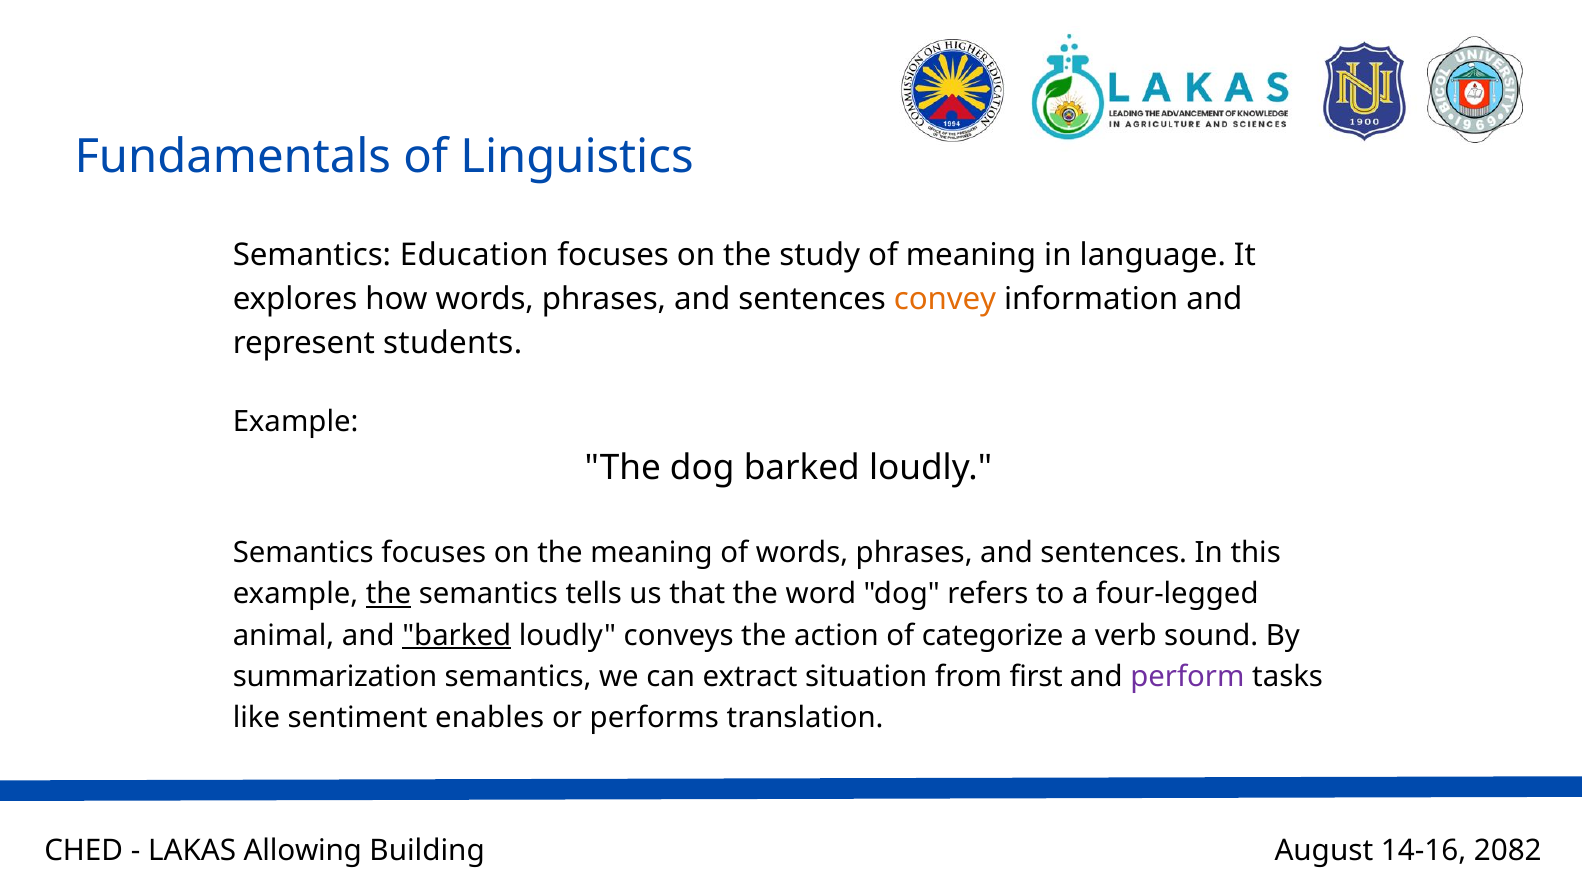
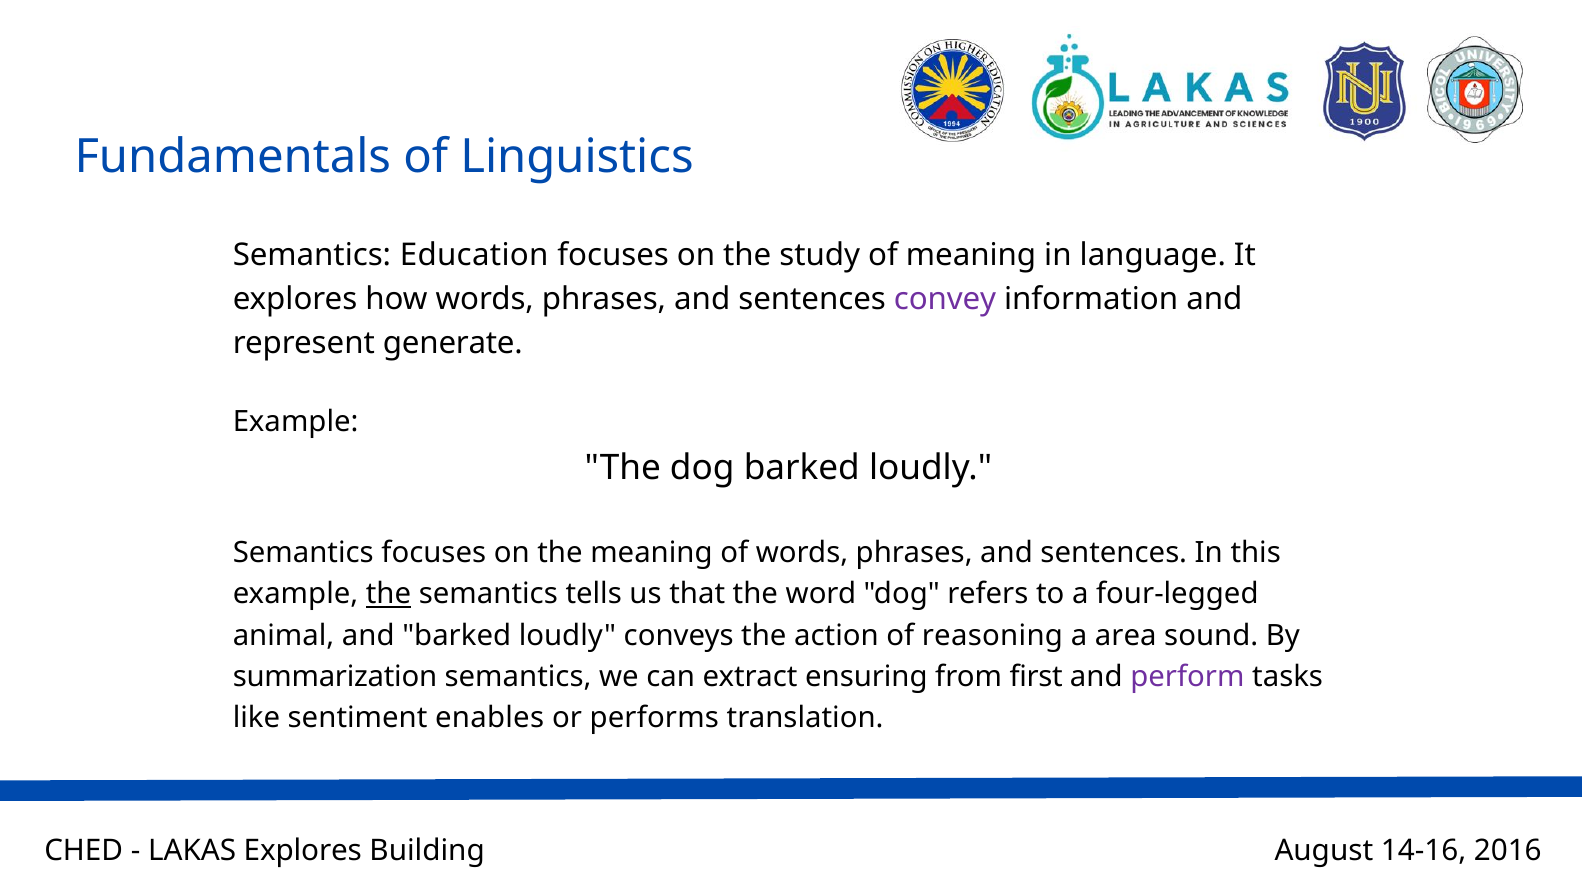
convey colour: orange -> purple
students: students -> generate
barked at (457, 635) underline: present -> none
categorize: categorize -> reasoning
verb: verb -> area
situation: situation -> ensuring
LAKAS Allowing: Allowing -> Explores
2082: 2082 -> 2016
